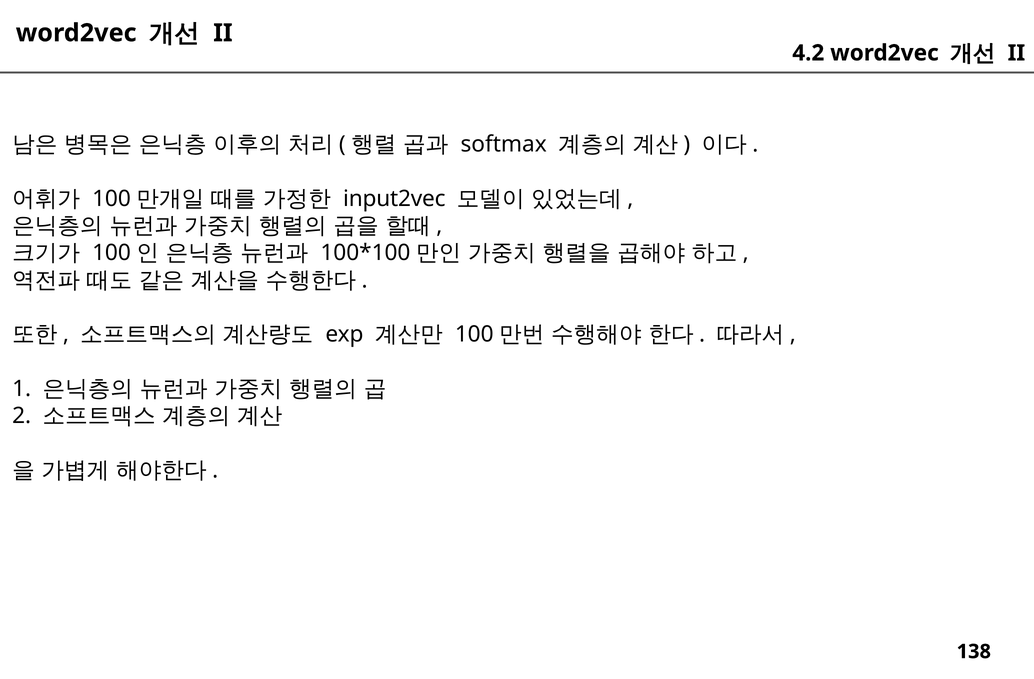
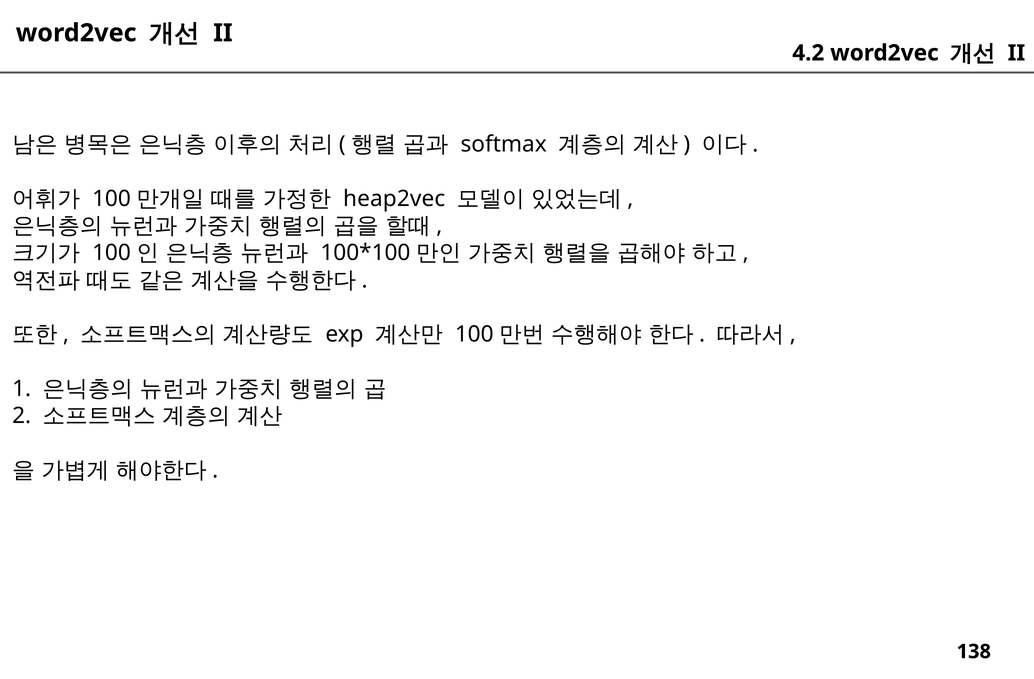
input2vec: input2vec -> heap2vec
